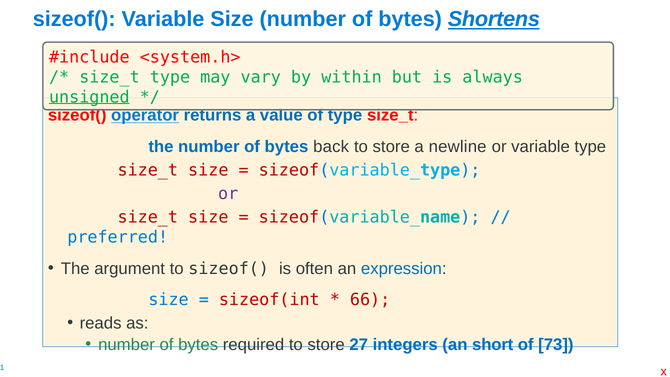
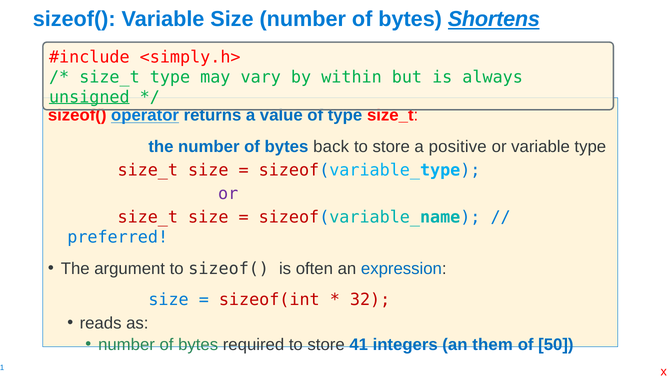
<system.h>: <system.h> -> <simply.h>
newline: newline -> positive
66: 66 -> 32
27: 27 -> 41
short: short -> them
73: 73 -> 50
